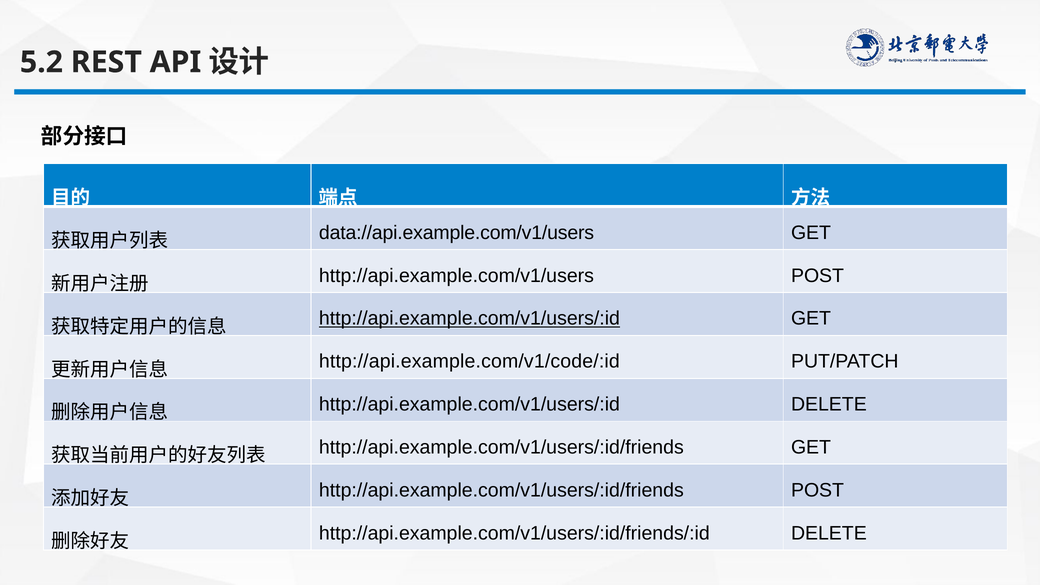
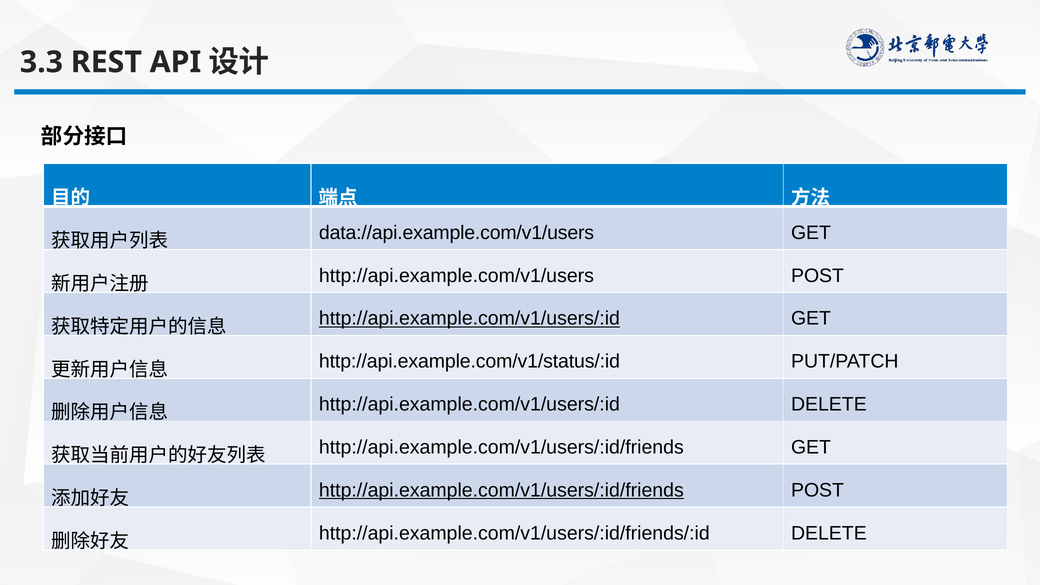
5.2: 5.2 -> 3.3
http://api.example.com/v1/code/:id: http://api.example.com/v1/code/:id -> http://api.example.com/v1/status/:id
http://api.example.com/v1/users/:id/friends at (501, 490) underline: none -> present
